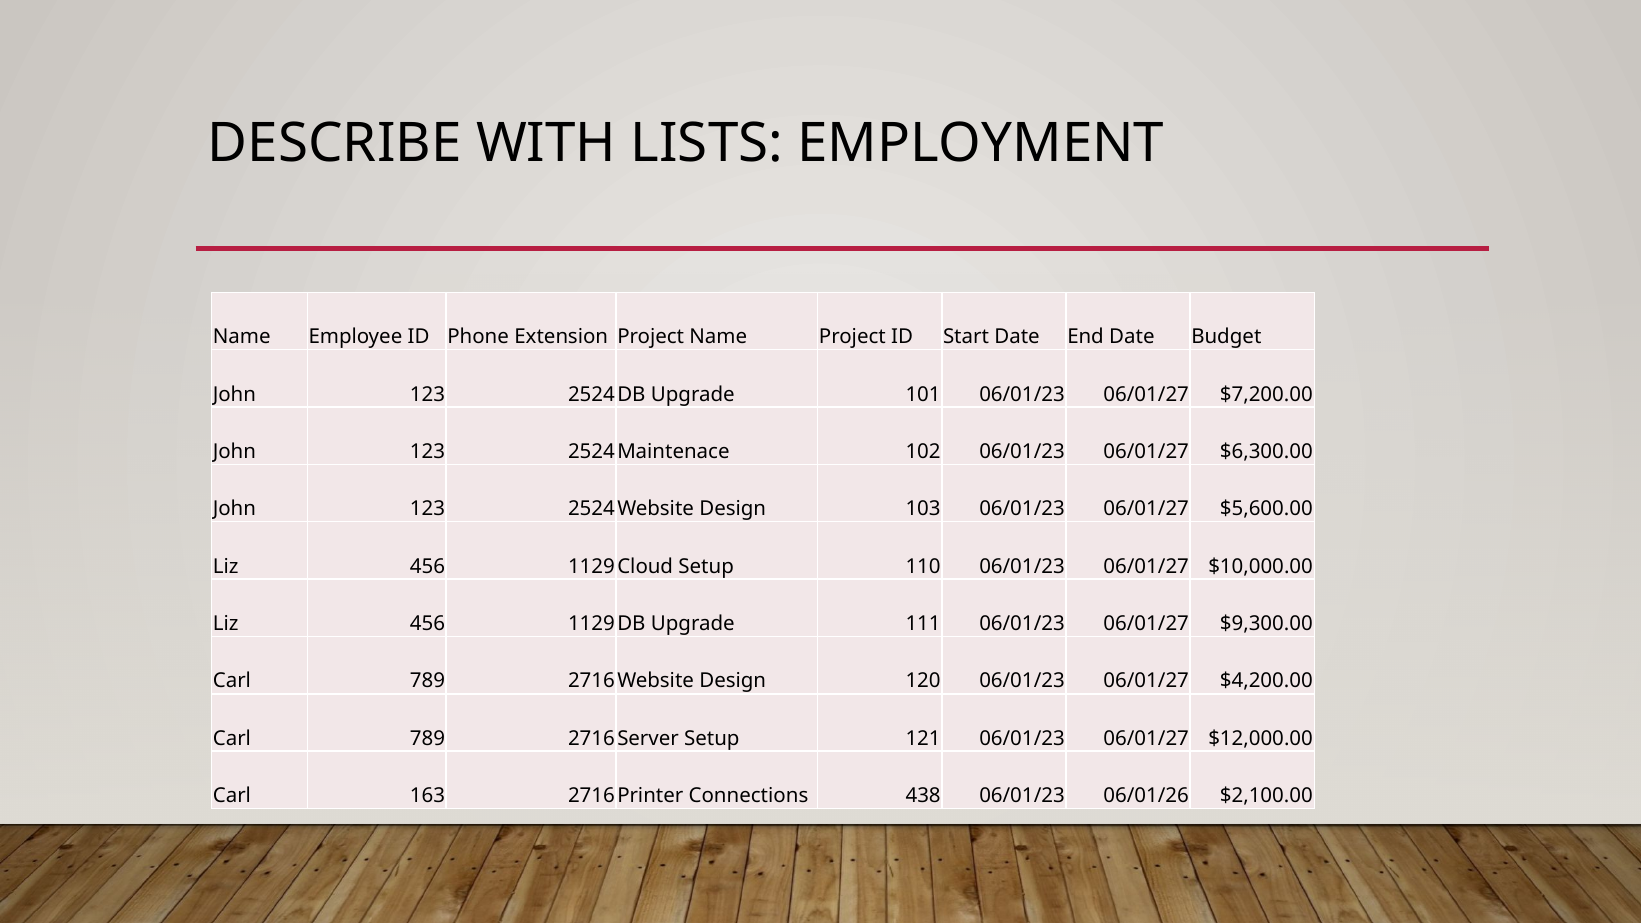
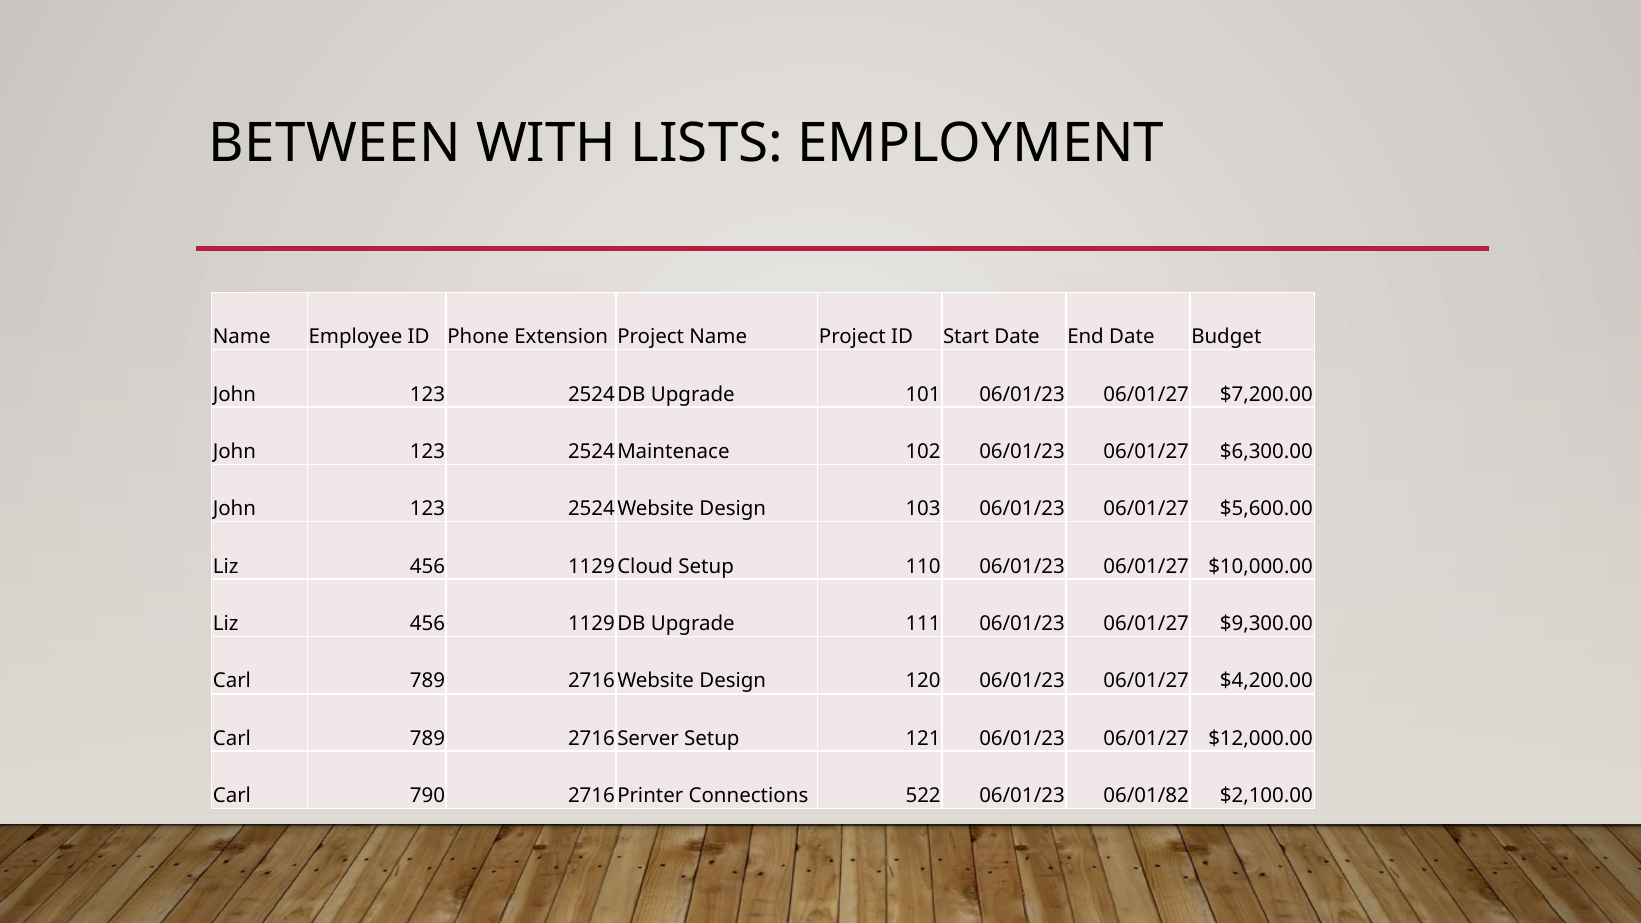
DESCRIBE: DESCRIBE -> BETWEEN
163: 163 -> 790
438: 438 -> 522
06/01/26: 06/01/26 -> 06/01/82
